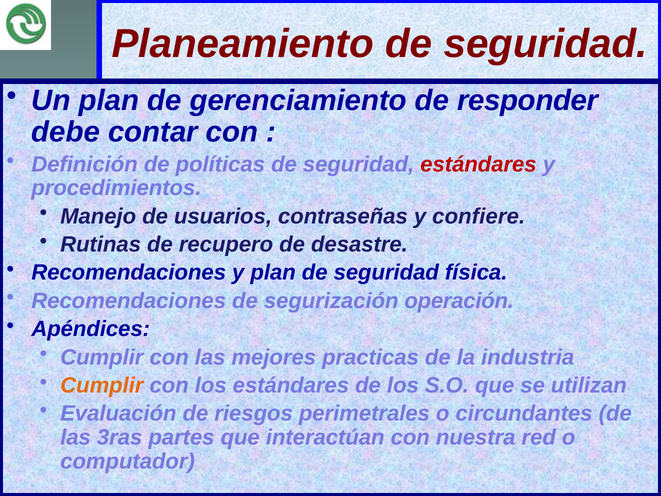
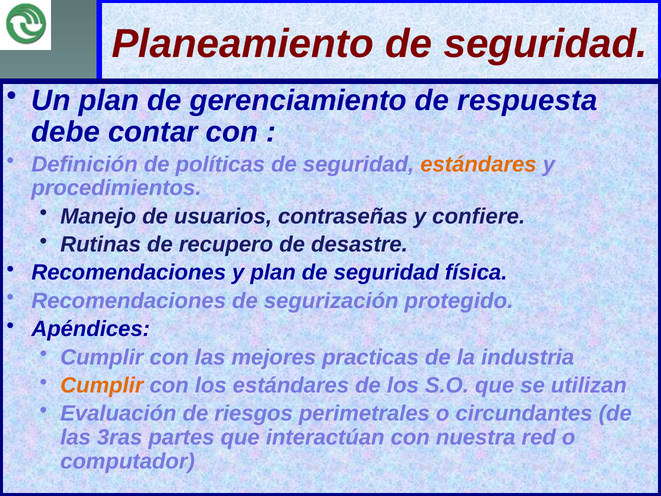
responder: responder -> respuesta
estándares at (478, 164) colour: red -> orange
operación: operación -> protegido
